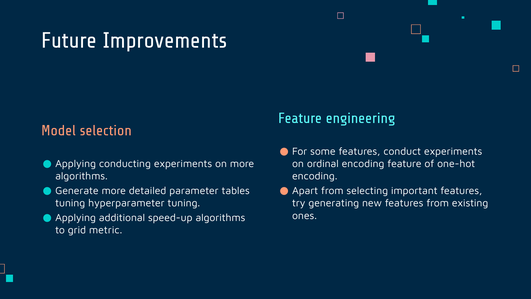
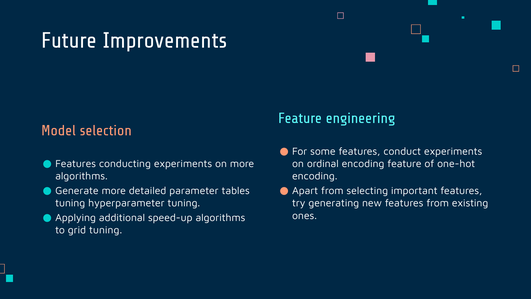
Applying at (76, 163): Applying -> Features
grid metric: metric -> tuning
